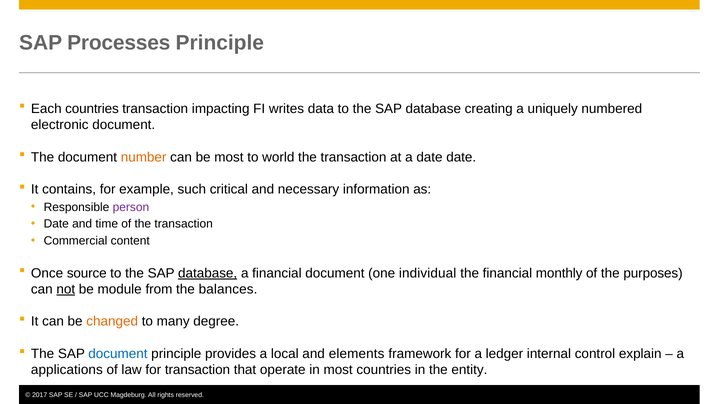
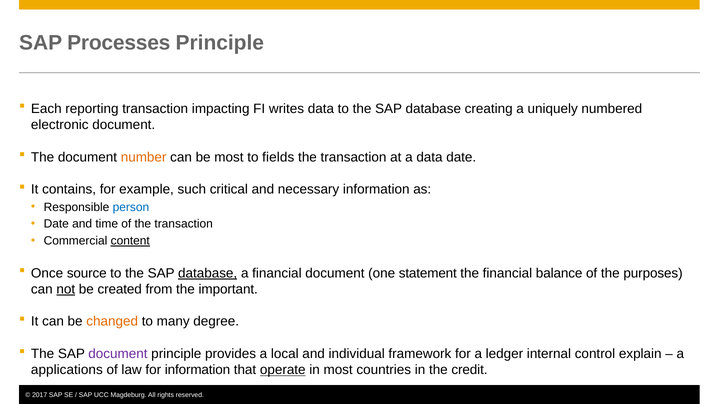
Each countries: countries -> reporting
world: world -> fields
a date: date -> data
person colour: purple -> blue
content underline: none -> present
individual: individual -> statement
monthly: monthly -> balance
module: module -> created
balances: balances -> important
document at (118, 354) colour: blue -> purple
elements: elements -> individual
for transaction: transaction -> information
operate underline: none -> present
entity: entity -> credit
